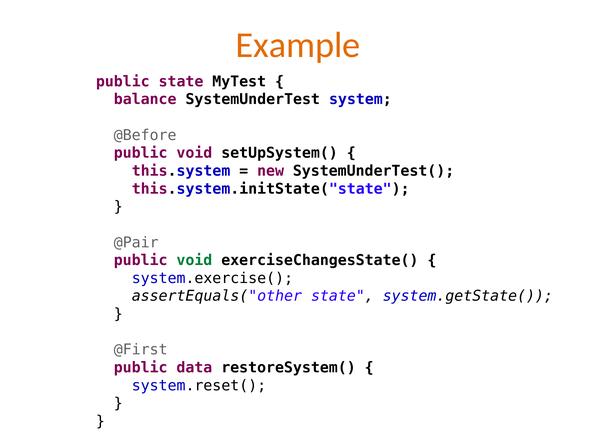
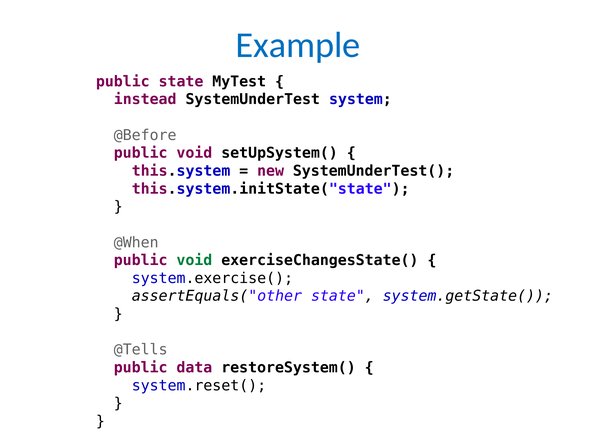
Example colour: orange -> blue
balance: balance -> instead
@Pair: @Pair -> @When
@First: @First -> @Tells
